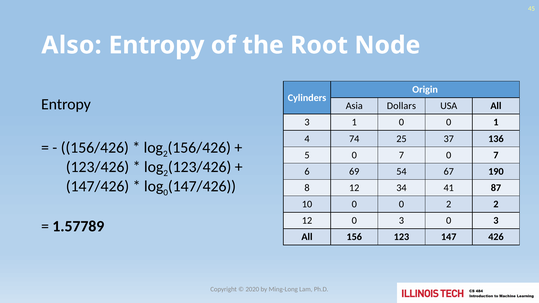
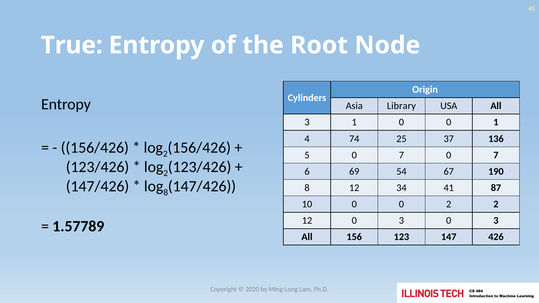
Also: Also -> True
Dollars: Dollars -> Library
0 at (166, 193): 0 -> 8
